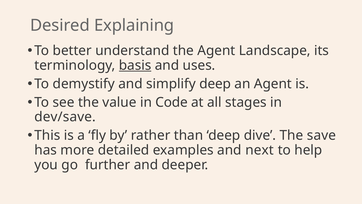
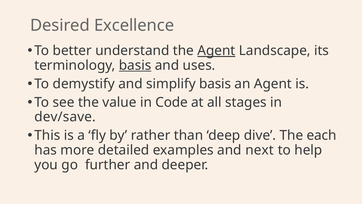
Explaining: Explaining -> Excellence
Agent at (216, 51) underline: none -> present
simplify deep: deep -> basis
save: save -> each
